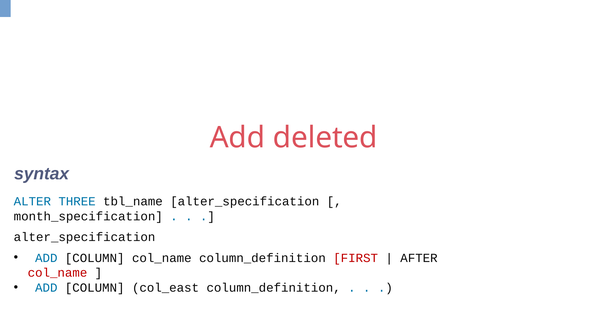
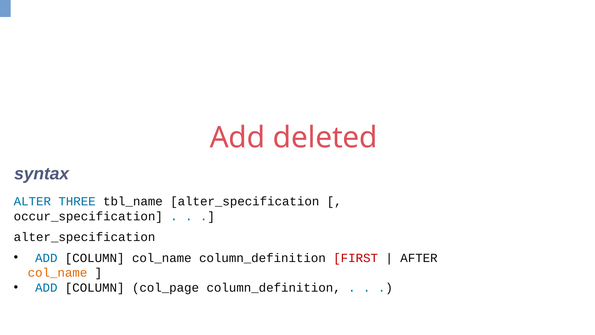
month_specification: month_specification -> occur_specification
col_name at (57, 273) colour: red -> orange
col_east: col_east -> col_page
